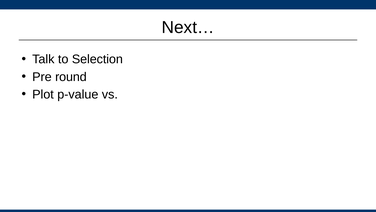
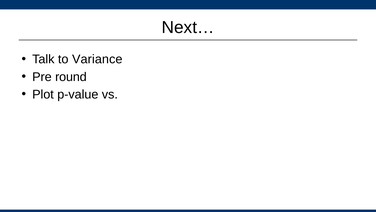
Selection: Selection -> Variance
